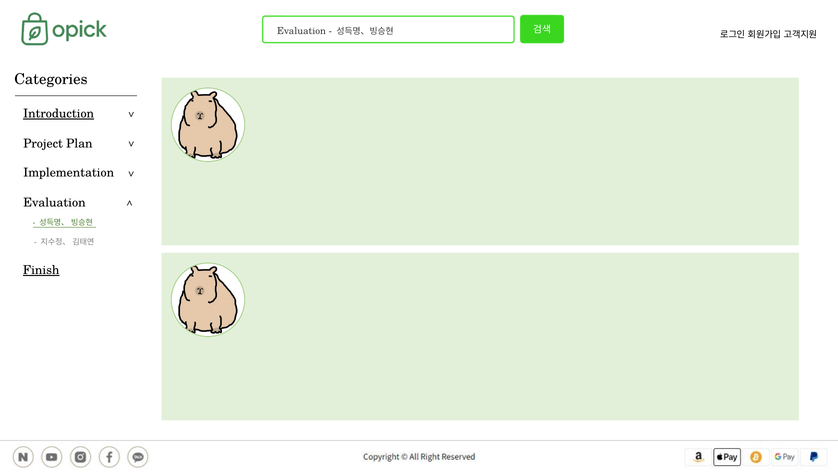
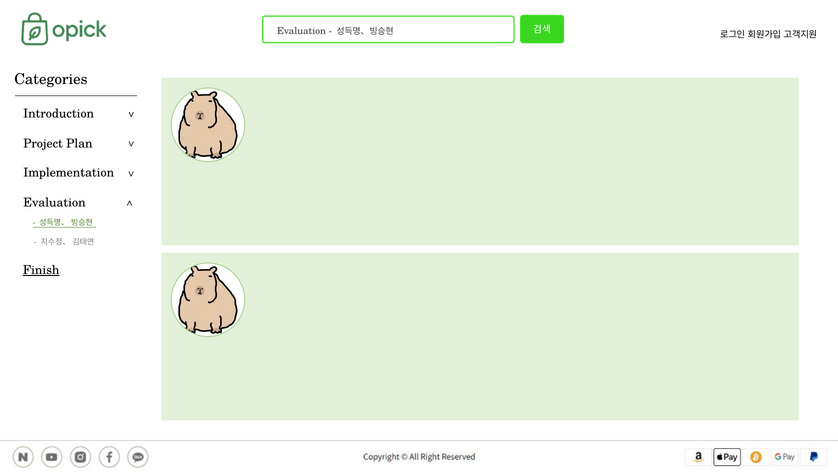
Introduction underline: present -> none
